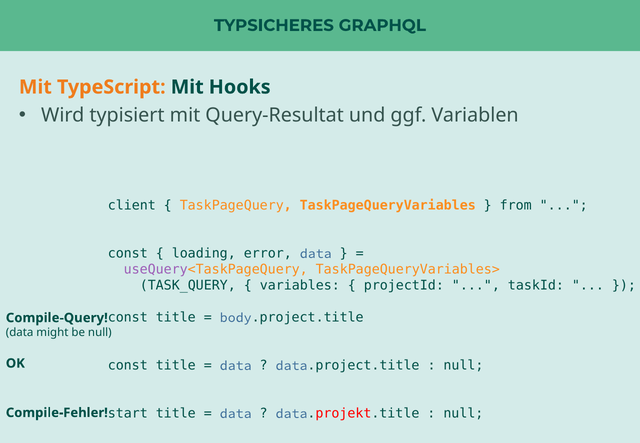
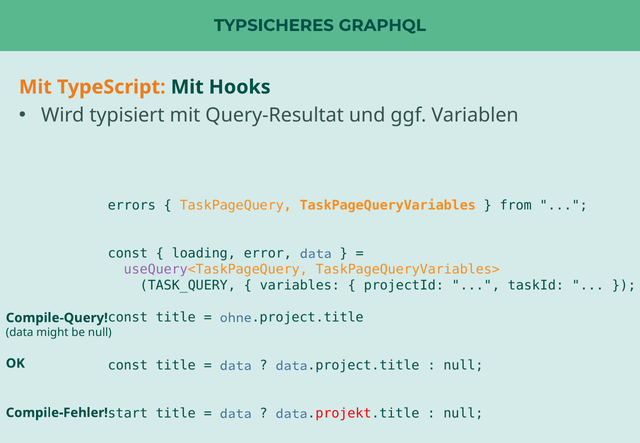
client: client -> errors
body: body -> ohne
